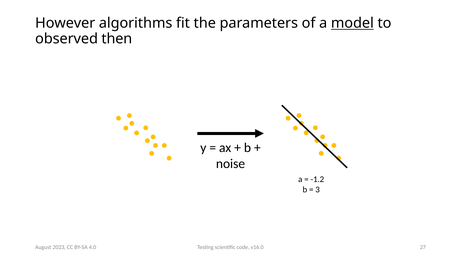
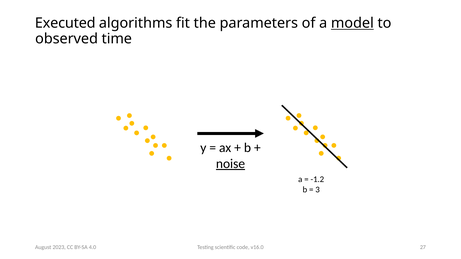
However: However -> Executed
then: then -> time
noise underline: none -> present
